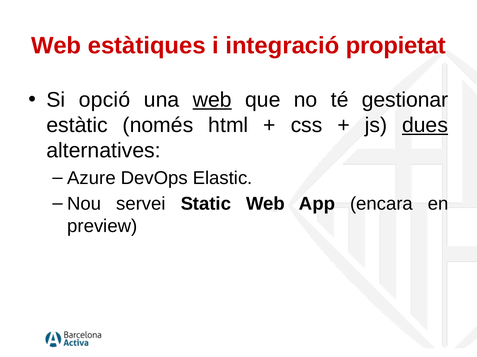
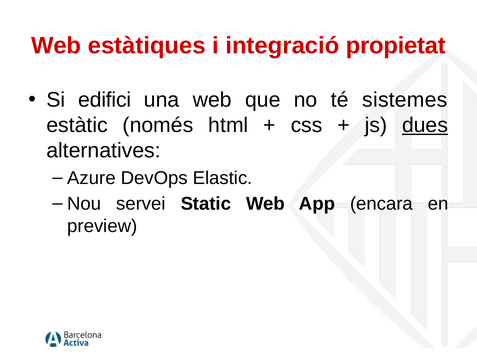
opció: opció -> edifici
web at (212, 100) underline: present -> none
gestionar: gestionar -> sistemes
